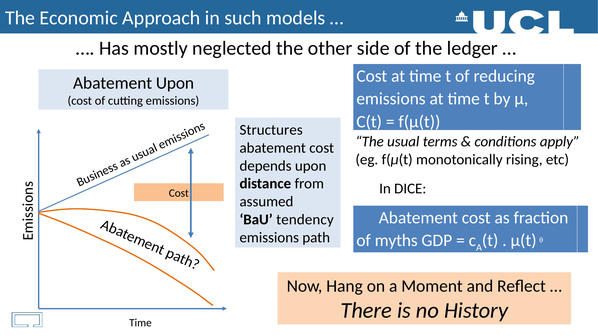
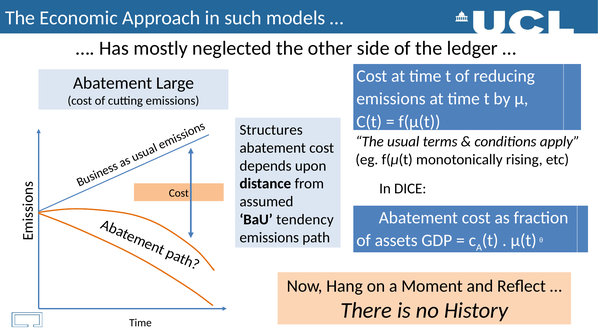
Abatement Upon: Upon -> Large
myths: myths -> assets
